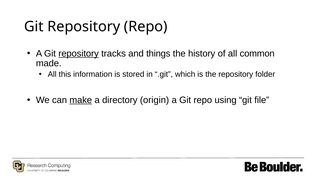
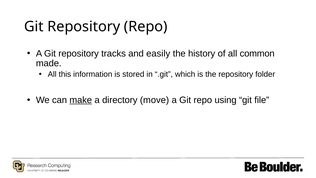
repository at (79, 53) underline: present -> none
things: things -> easily
origin: origin -> move
